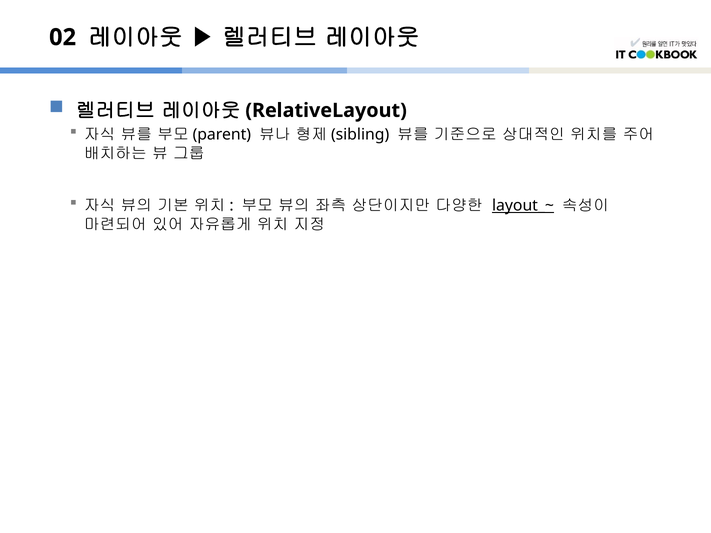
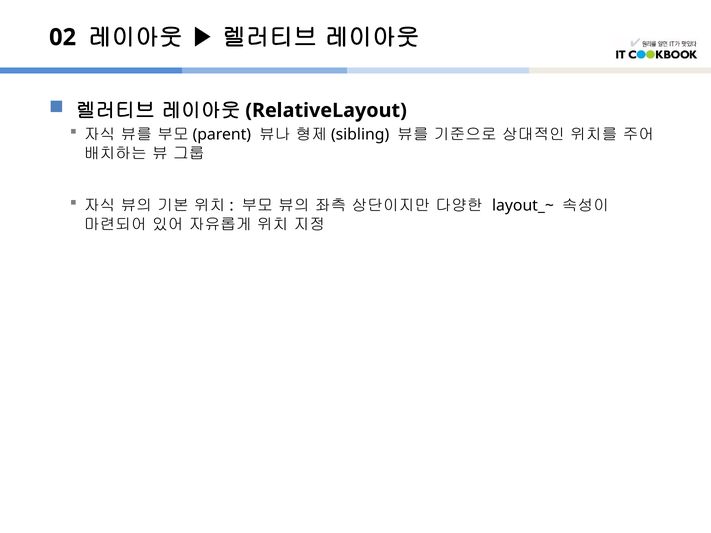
layout_~ underline: present -> none
